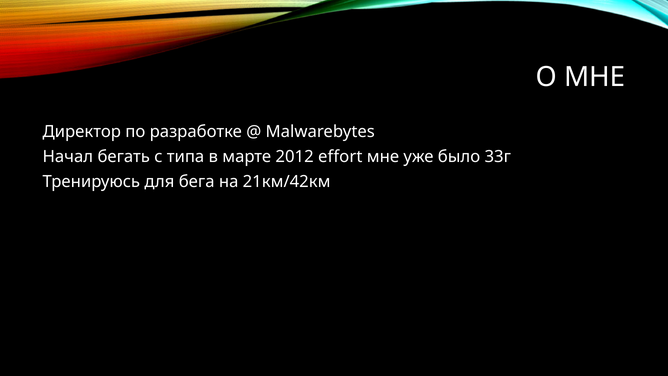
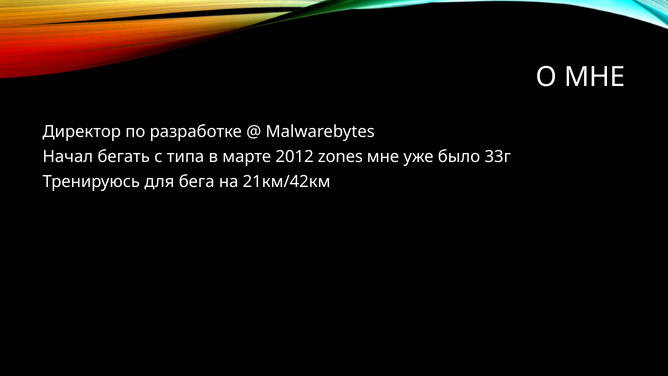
effort: effort -> zones
